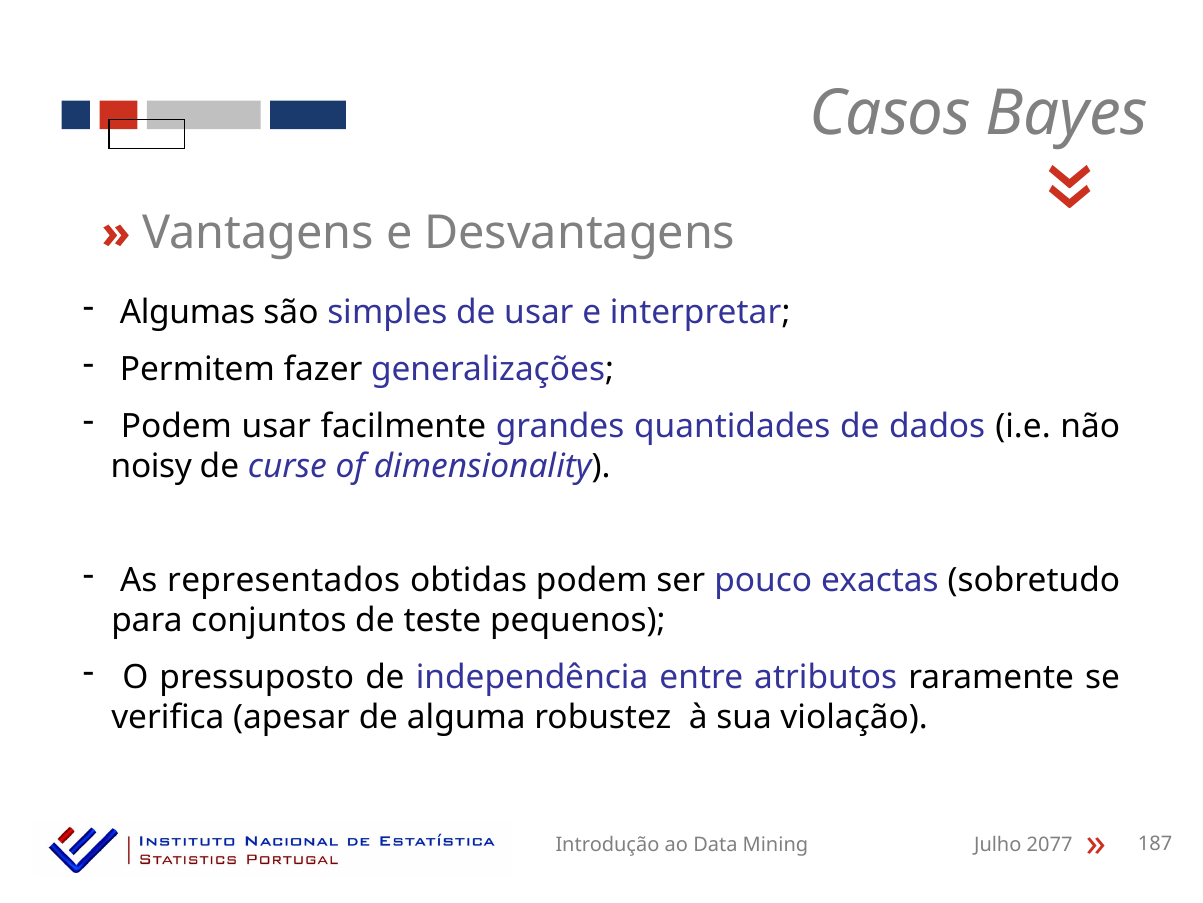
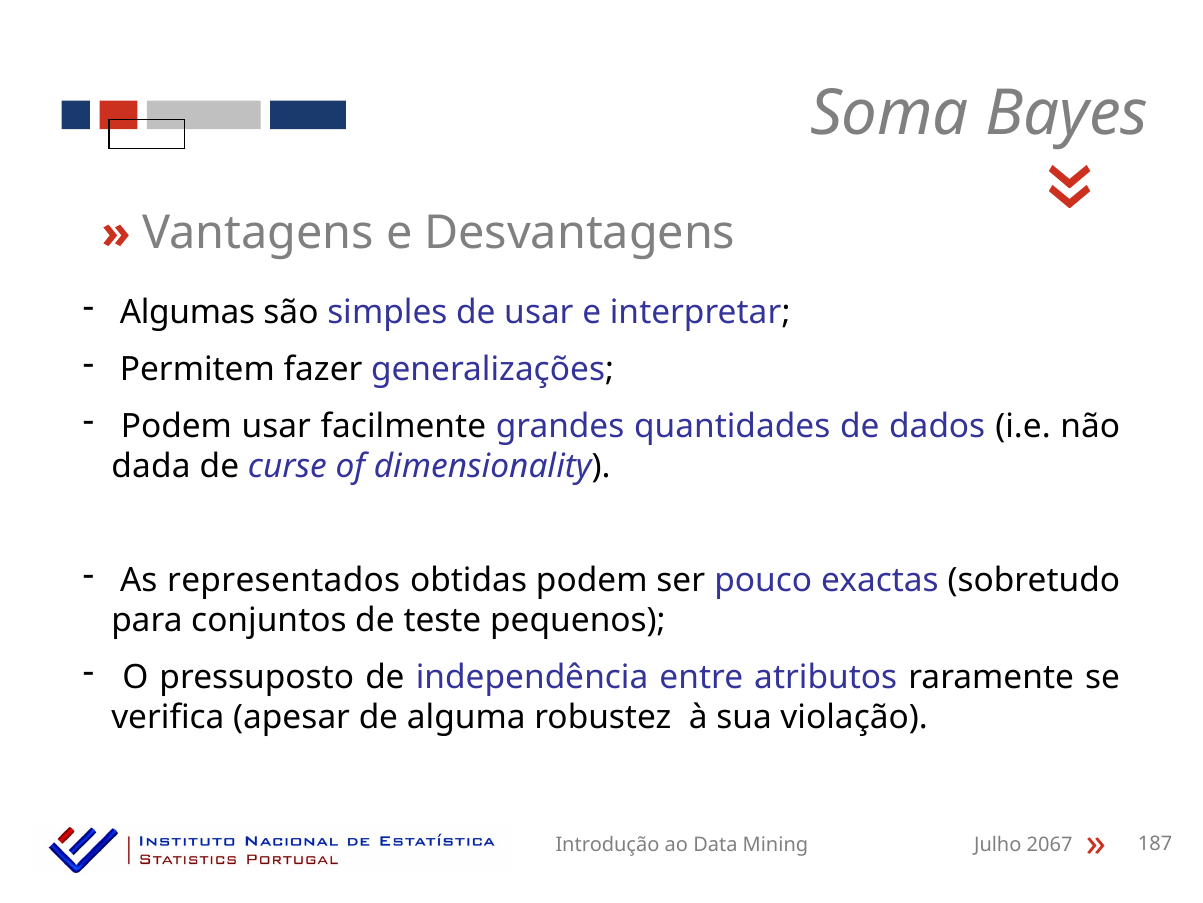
Casos: Casos -> Soma
noisy: noisy -> dada
2077: 2077 -> 2067
